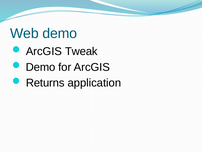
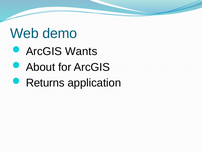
Tweak: Tweak -> Wants
Demo at (41, 67): Demo -> About
